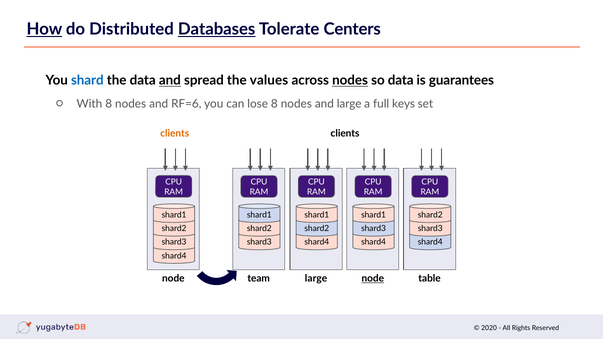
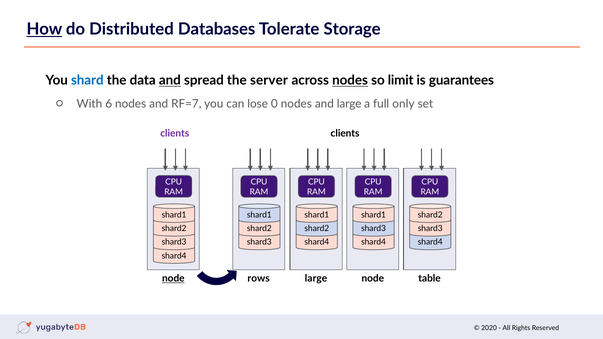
Databases underline: present -> none
Centers: Centers -> Storage
values: values -> server
so data: data -> limit
With 8: 8 -> 6
RF=6: RF=6 -> RF=7
lose 8: 8 -> 0
keys: keys -> only
clients at (175, 133) colour: orange -> purple
node at (173, 279) underline: none -> present
team: team -> rows
node at (373, 279) underline: present -> none
